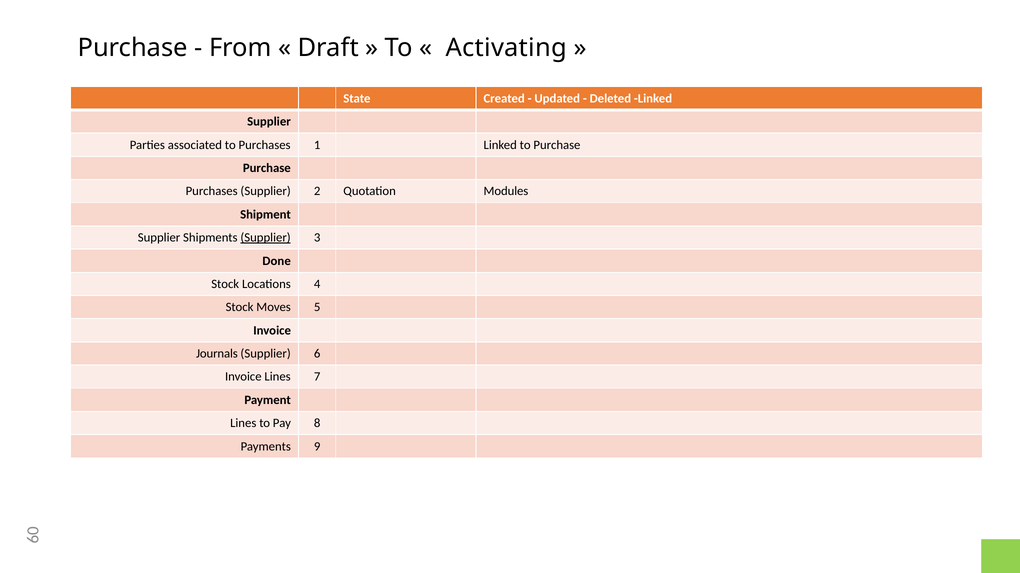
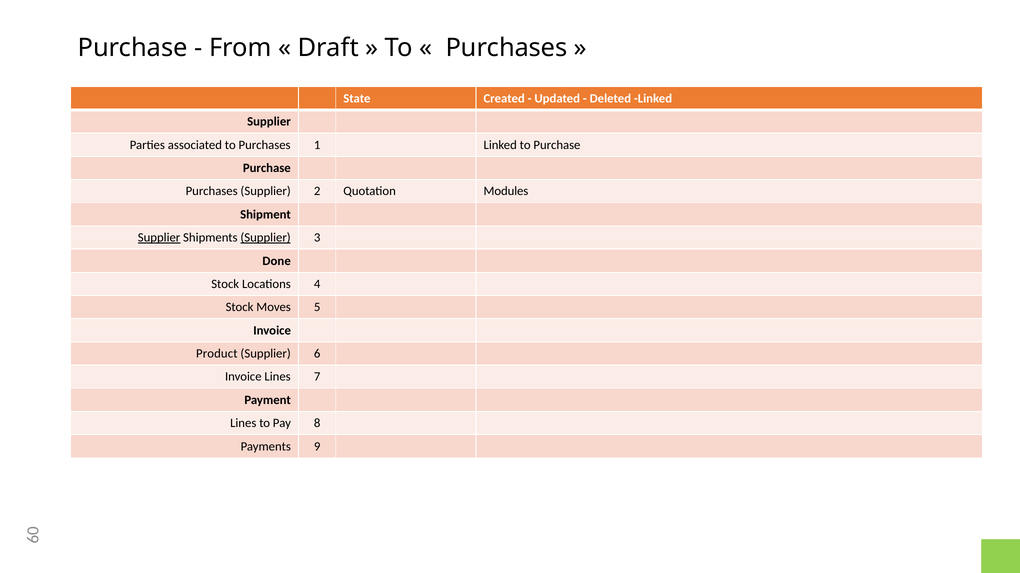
Activating at (506, 48): Activating -> Purchases
Supplier at (159, 238) underline: none -> present
Journals: Journals -> Product
